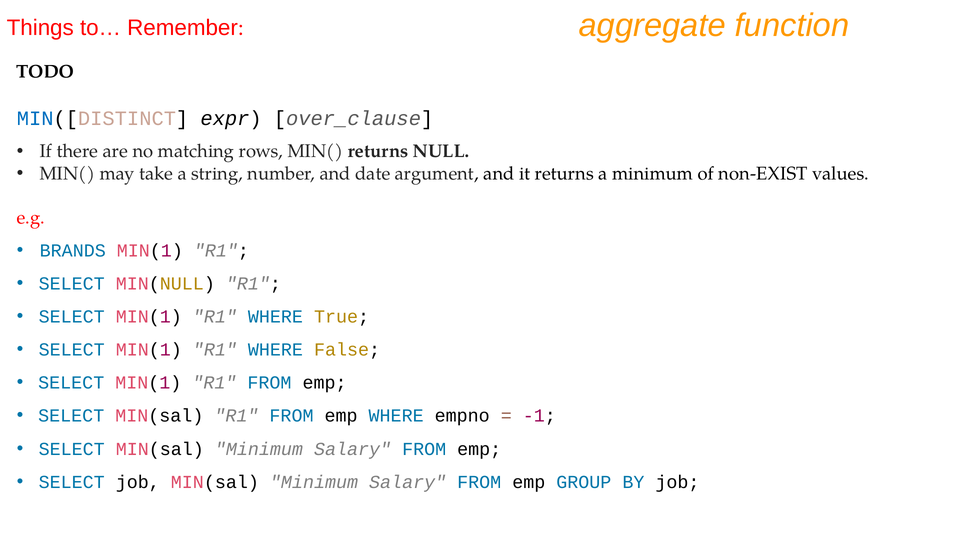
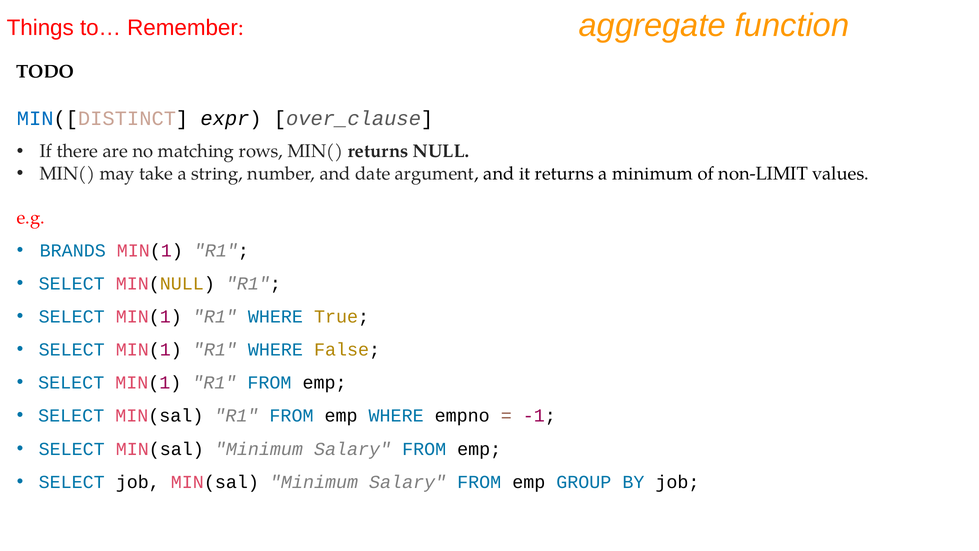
non-EXIST: non-EXIST -> non-LIMIT
